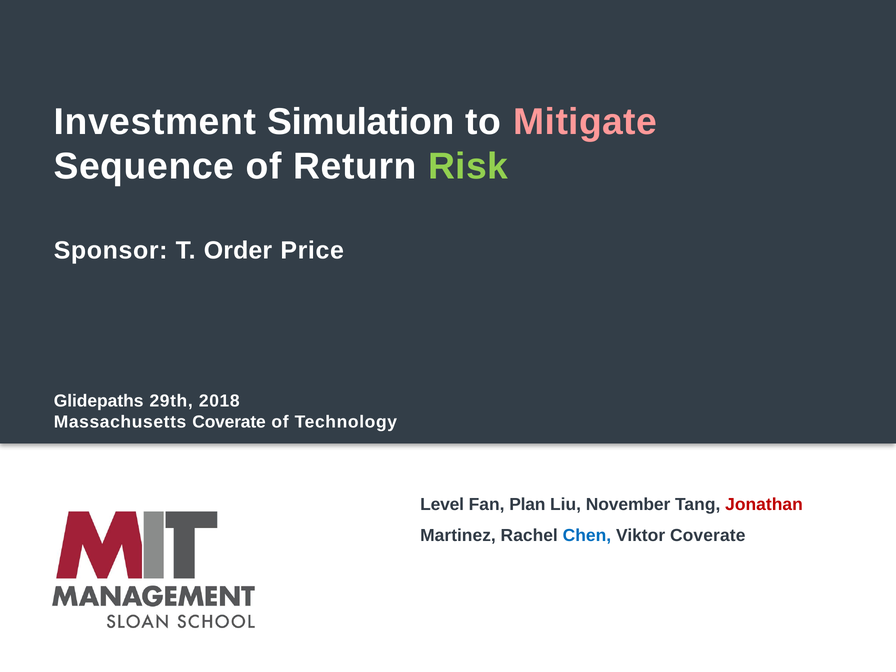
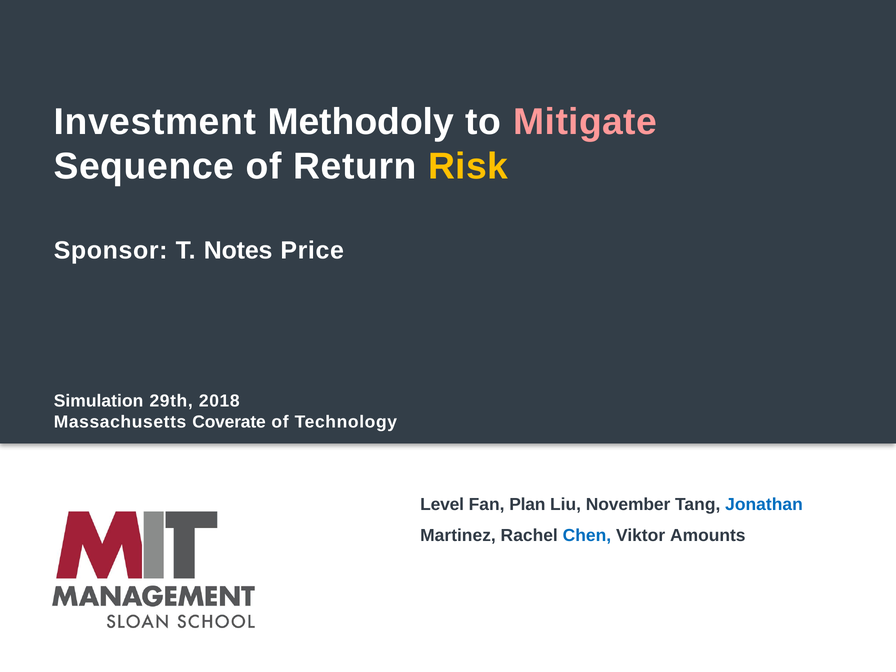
Simulation: Simulation -> Methodoly
Risk colour: light green -> yellow
Order: Order -> Notes
Glidepaths: Glidepaths -> Simulation
Jonathan colour: red -> blue
Viktor Coverate: Coverate -> Amounts
